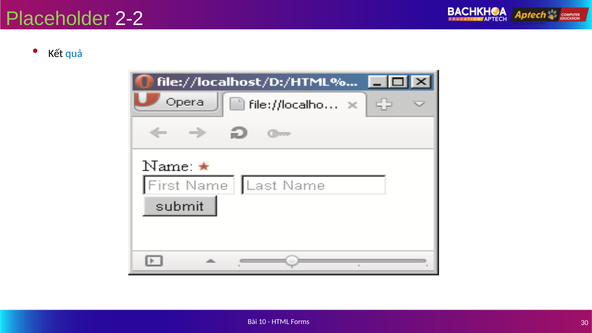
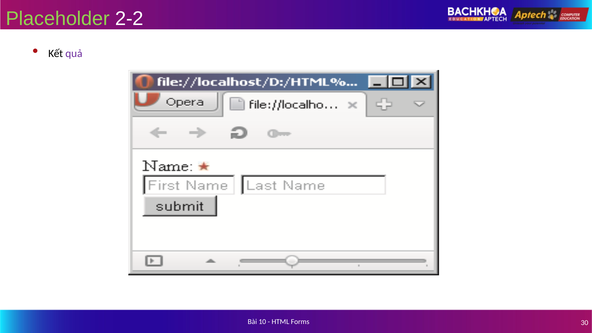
quả colour: blue -> purple
